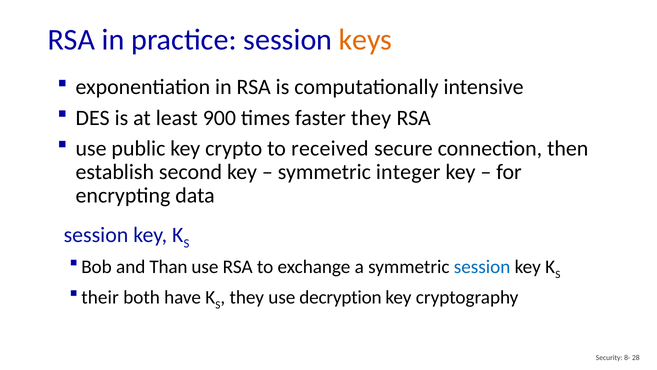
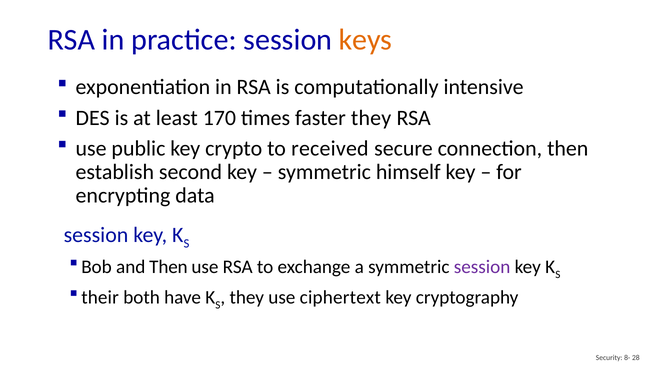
900: 900 -> 170
integer: integer -> himself
and Than: Than -> Then
session at (482, 267) colour: blue -> purple
decryption: decryption -> ciphertext
